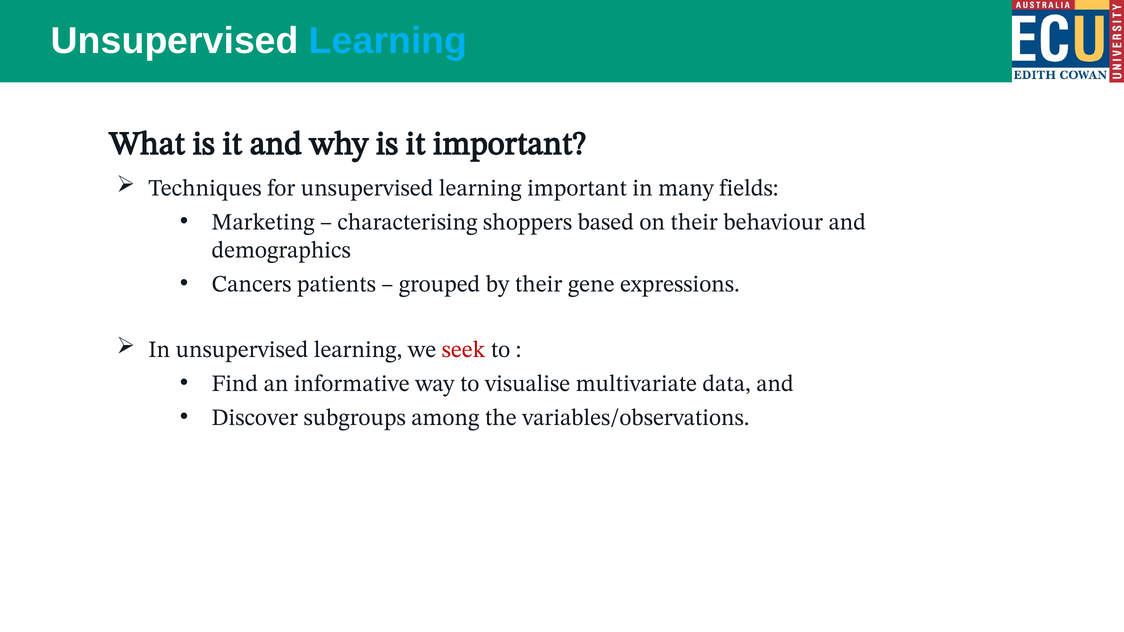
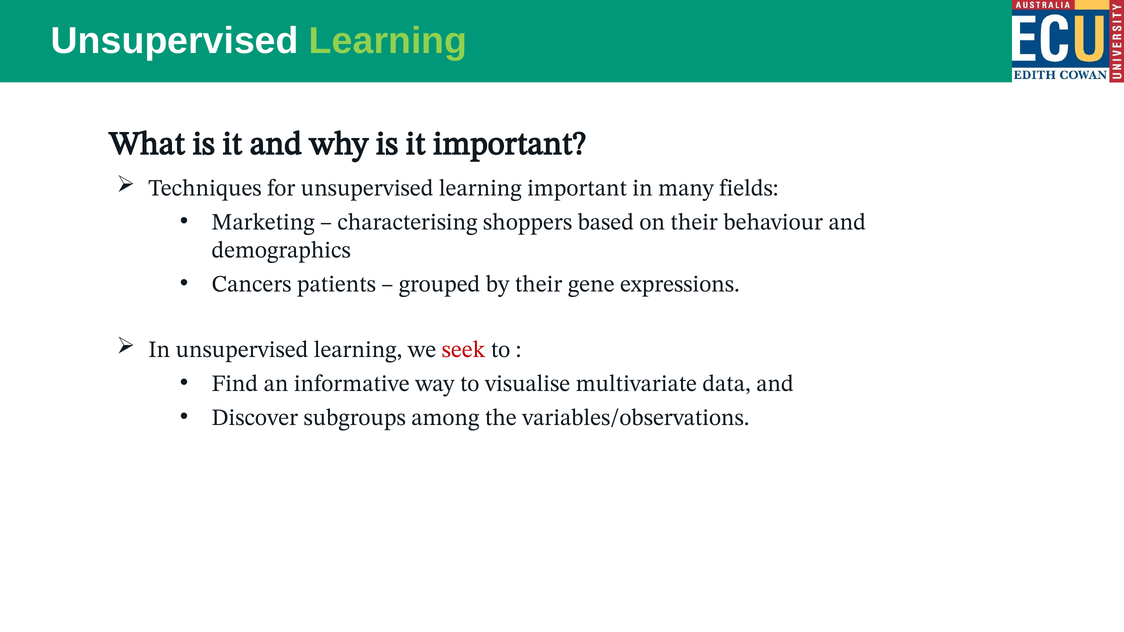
Learning at (388, 41) colour: light blue -> light green
